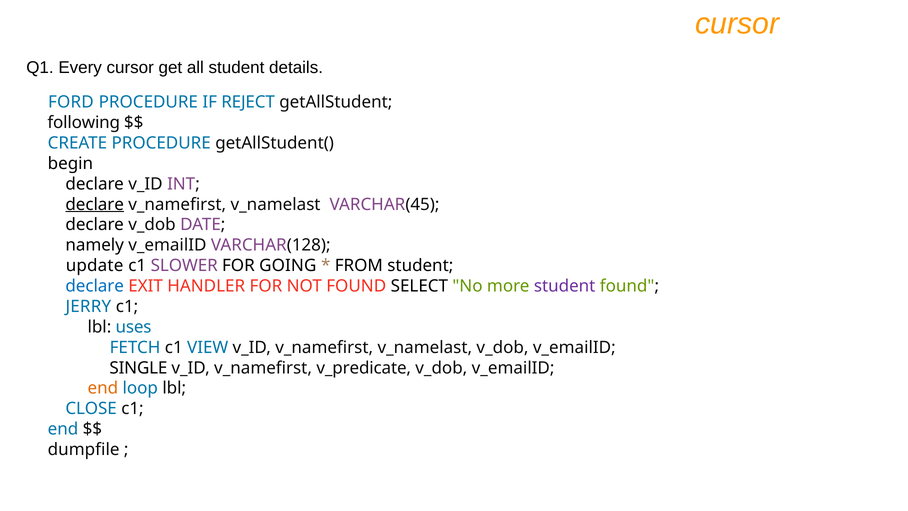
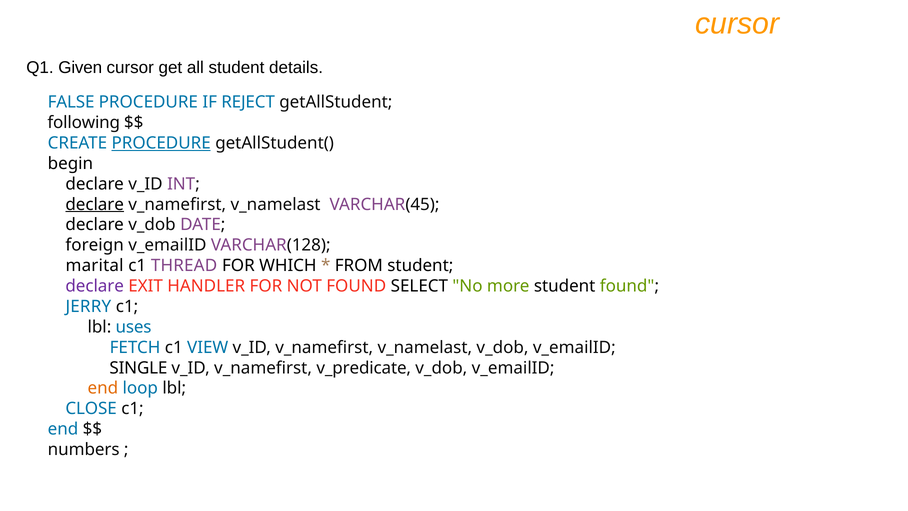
Every: Every -> Given
FORD: FORD -> FALSE
PROCEDURE at (161, 143) underline: none -> present
namely: namely -> foreign
update: update -> marital
SLOWER: SLOWER -> THREAD
GOING: GOING -> WHICH
declare at (95, 286) colour: blue -> purple
student at (565, 286) colour: purple -> black
dumpfile: dumpfile -> numbers
